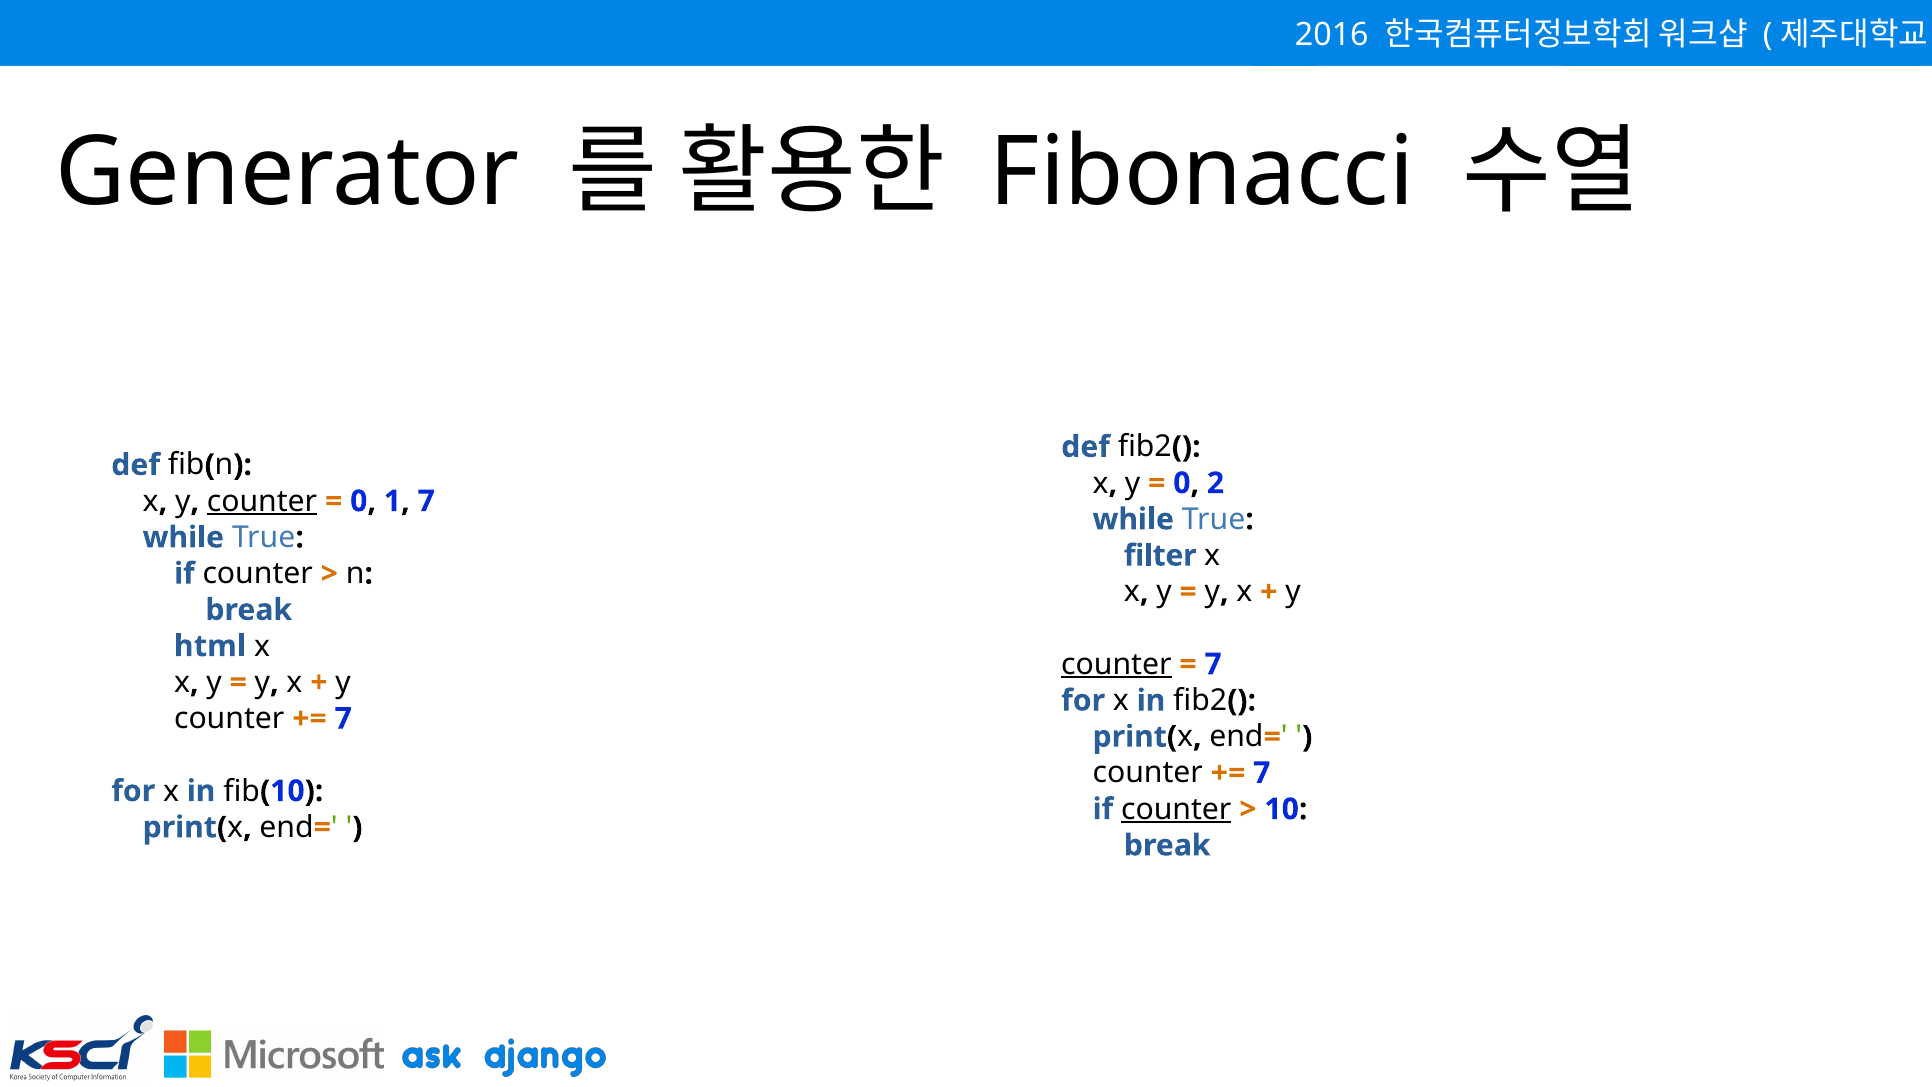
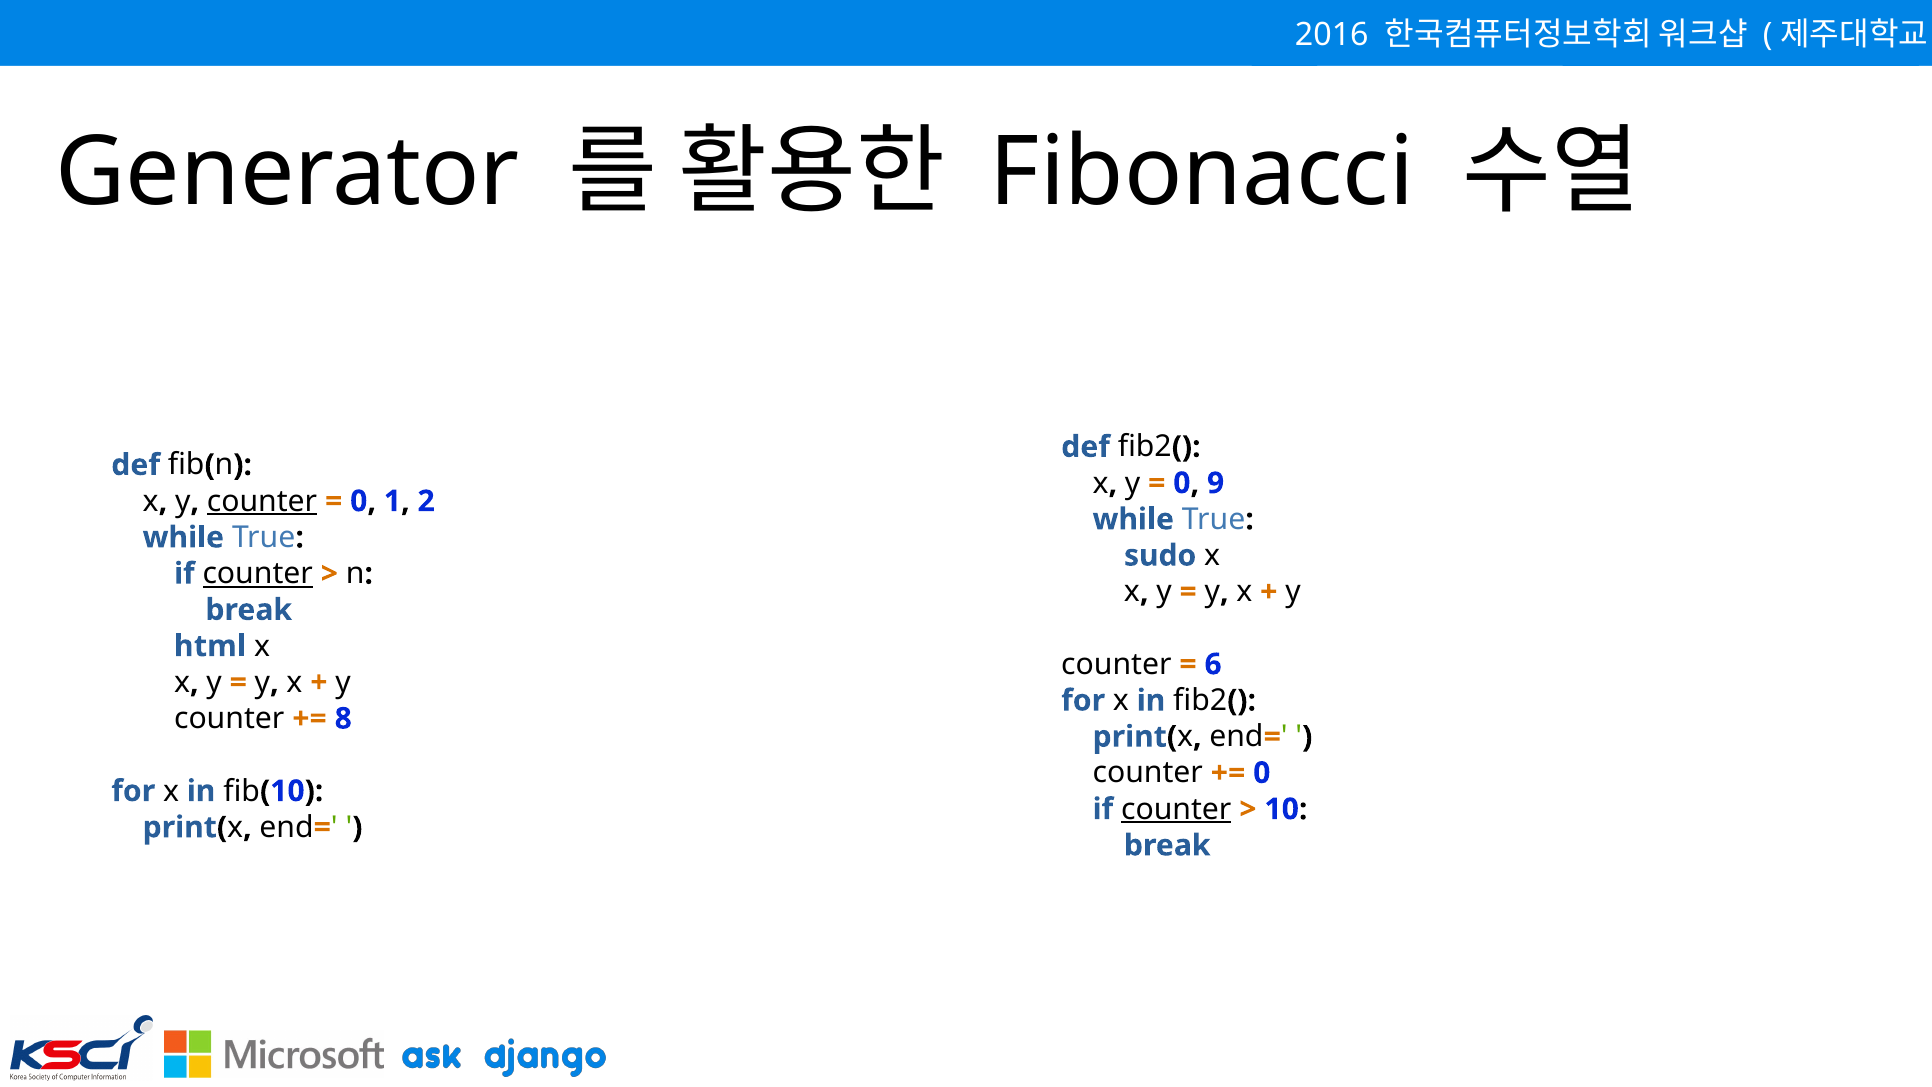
2: 2 -> 9
1 7: 7 -> 2
filter: filter -> sudo
counter at (258, 574) underline: none -> present
counter at (1116, 664) underline: present -> none
7 at (1213, 664): 7 -> 6
7 at (343, 719): 7 -> 8
7 at (1262, 773): 7 -> 0
